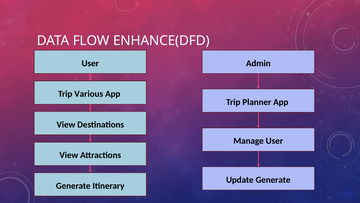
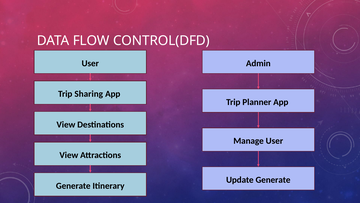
ENHANCE(DFD: ENHANCE(DFD -> CONTROL(DFD
Various: Various -> Sharing
